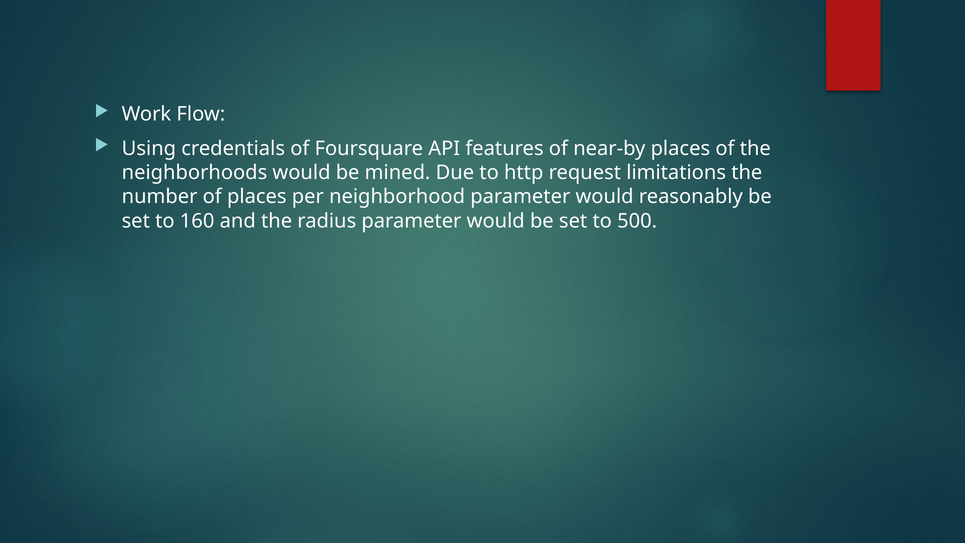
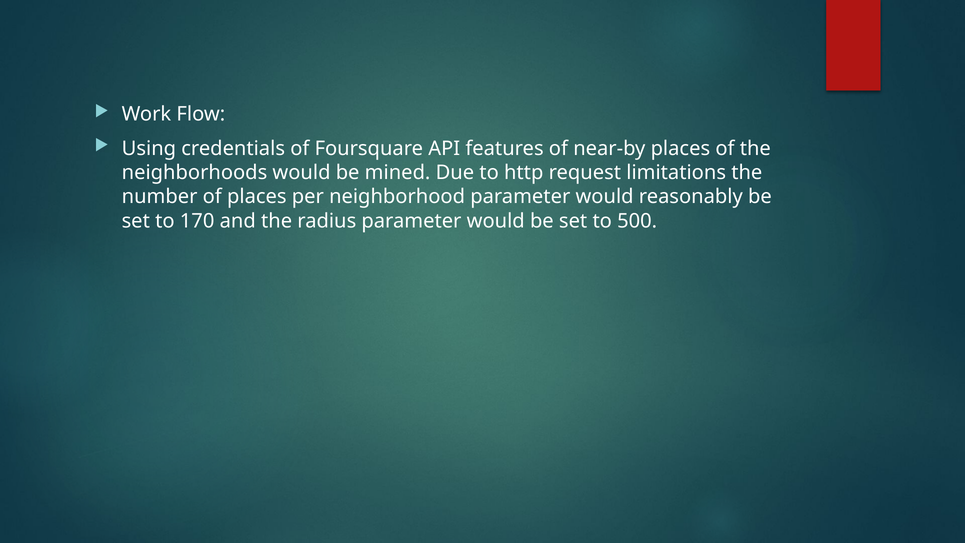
160: 160 -> 170
